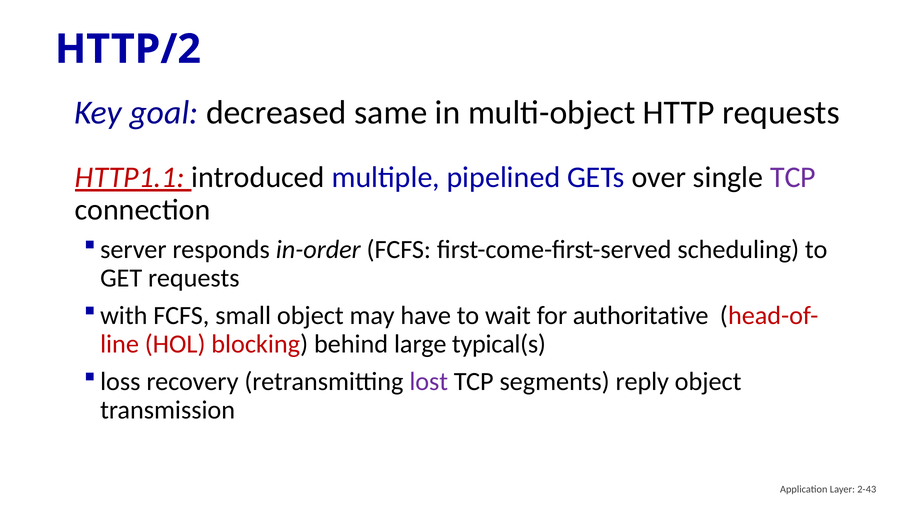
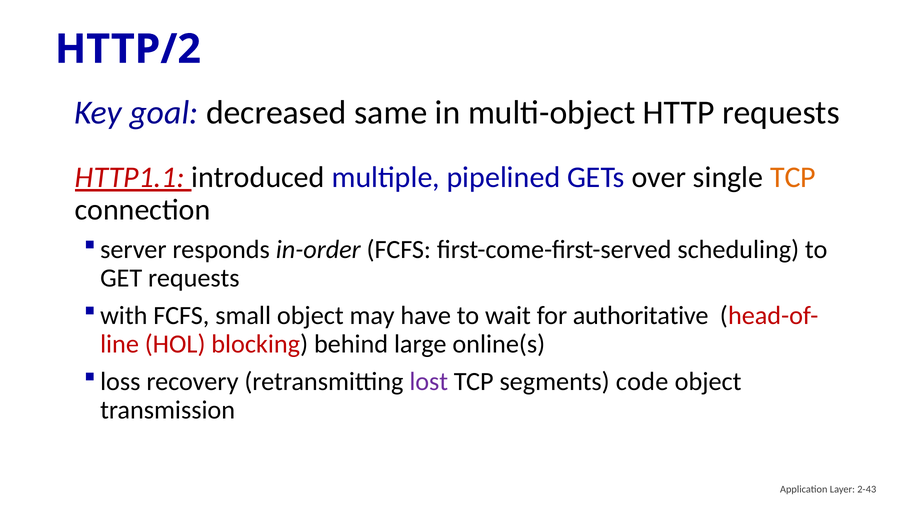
TCP at (793, 177) colour: purple -> orange
typical(s: typical(s -> online(s
reply: reply -> code
